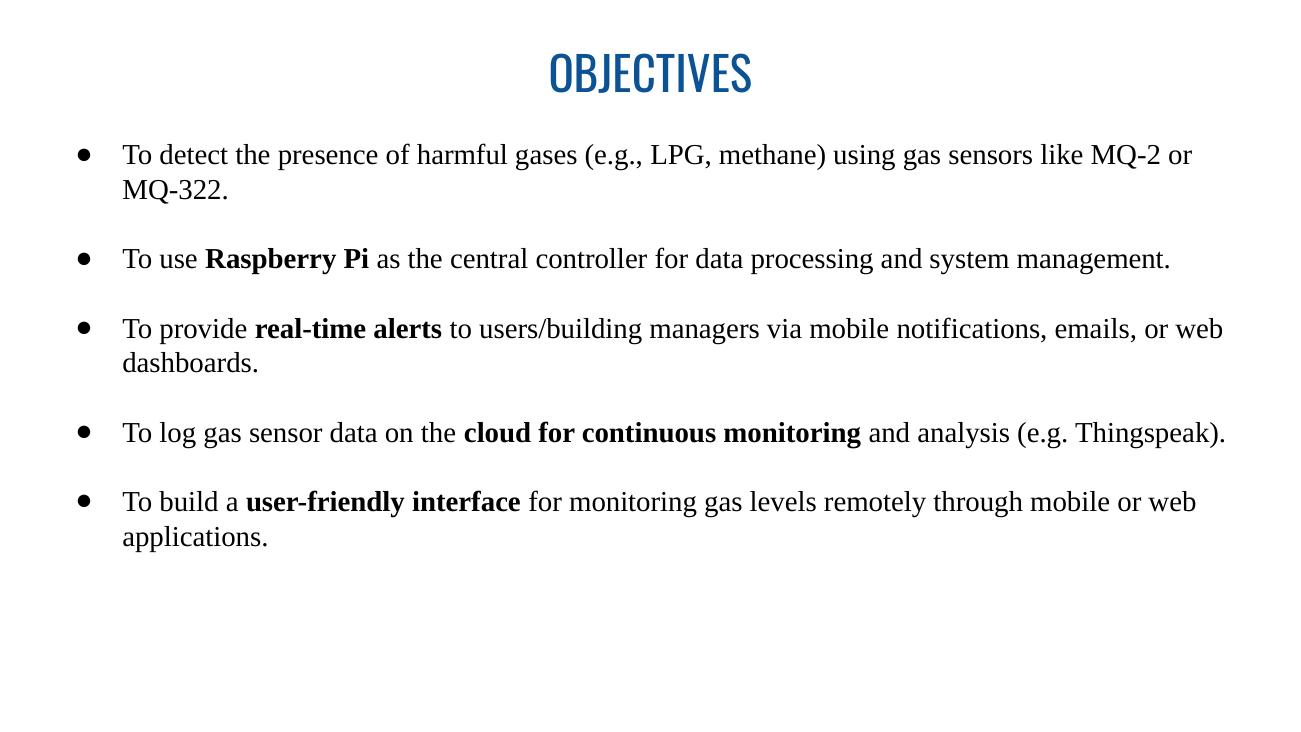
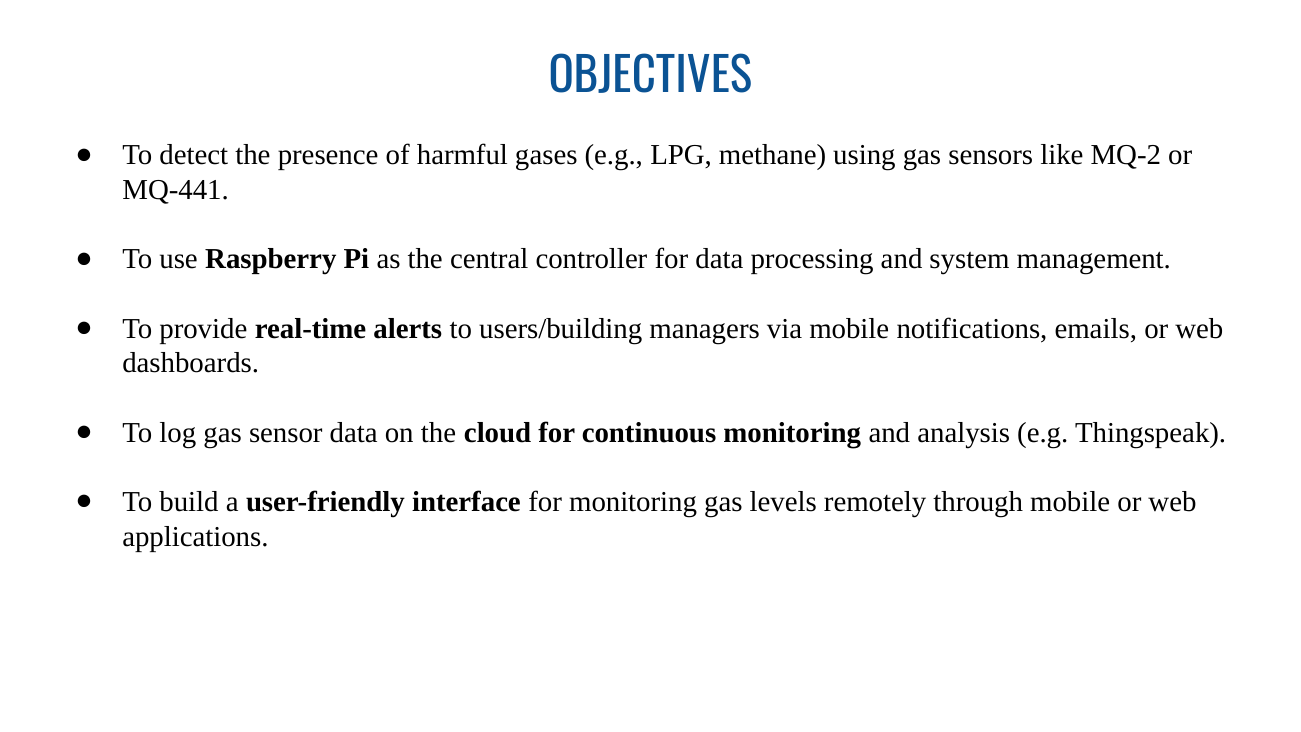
MQ-322: MQ-322 -> MQ-441
